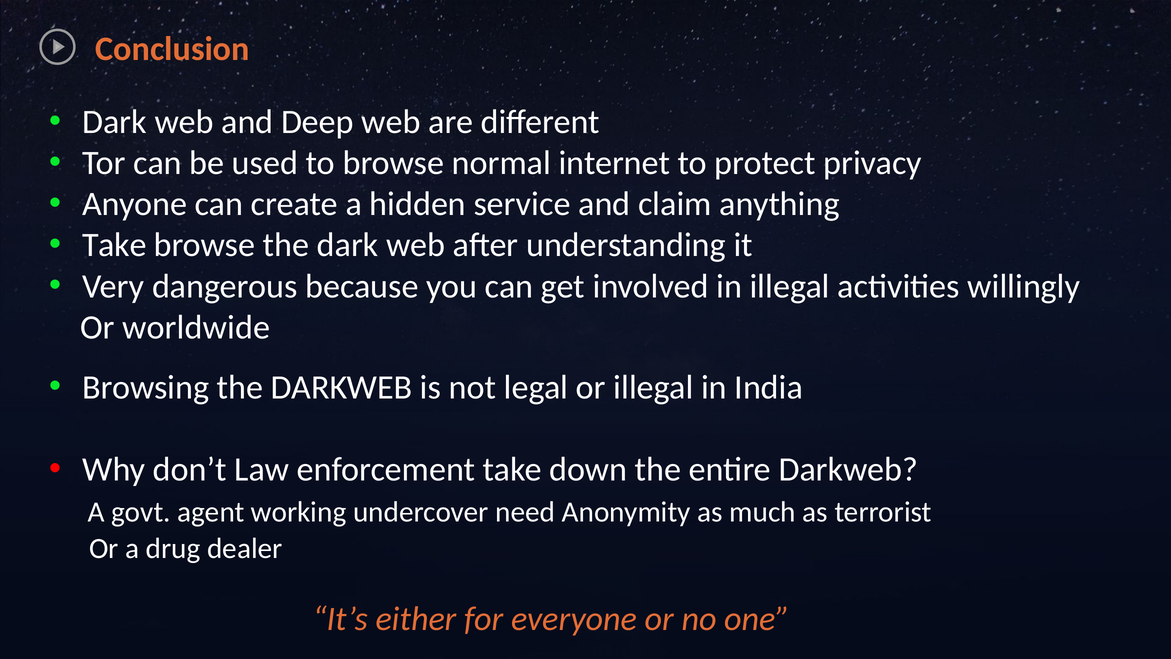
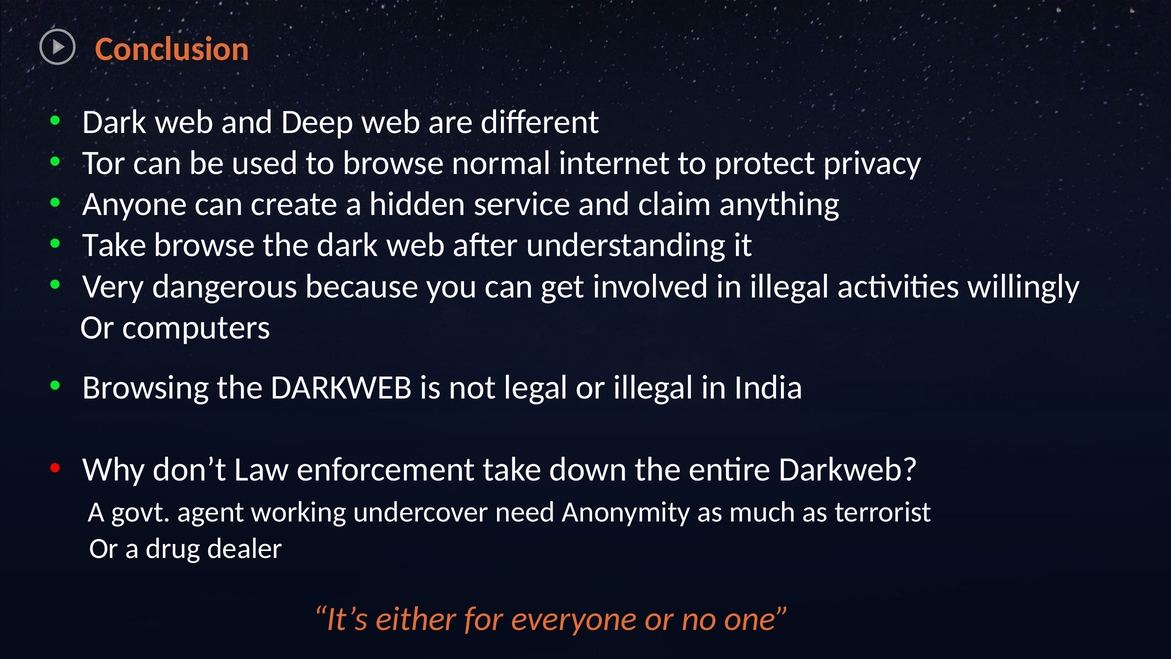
worldwide: worldwide -> computers
